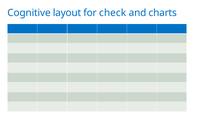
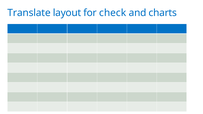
Cognitive: Cognitive -> Translate
